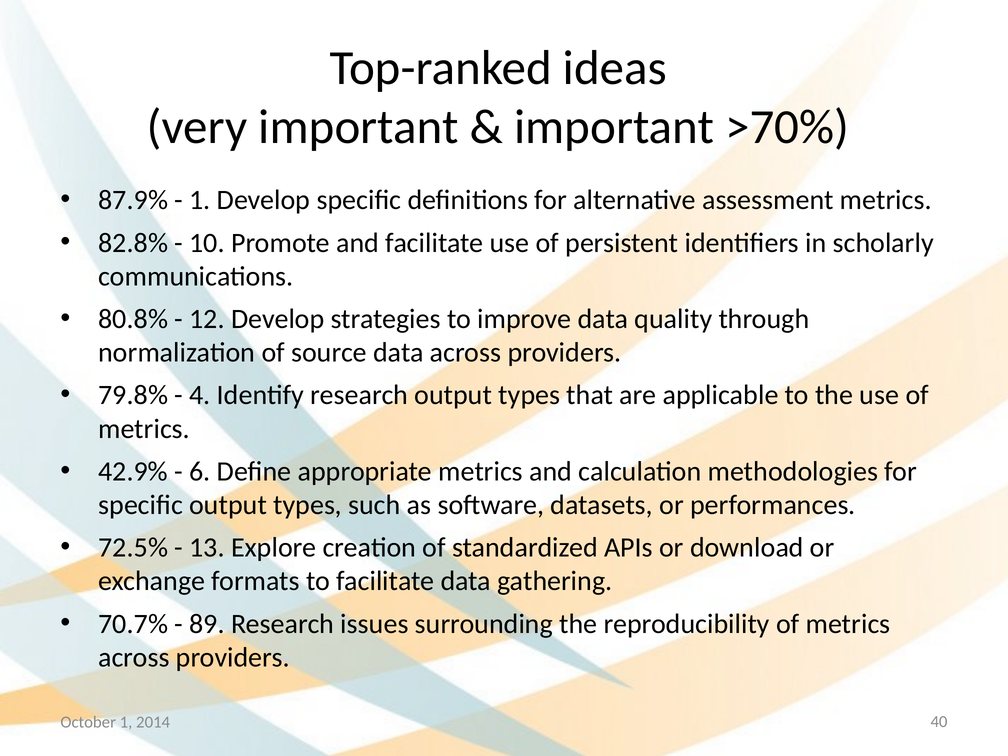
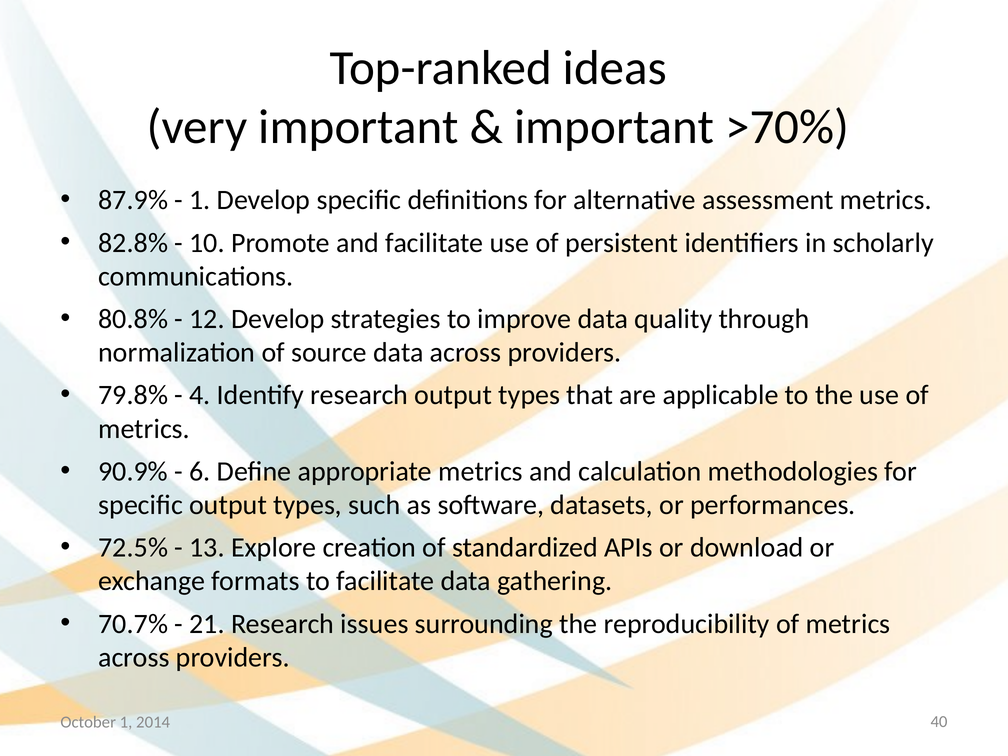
42.9%: 42.9% -> 90.9%
89: 89 -> 21
